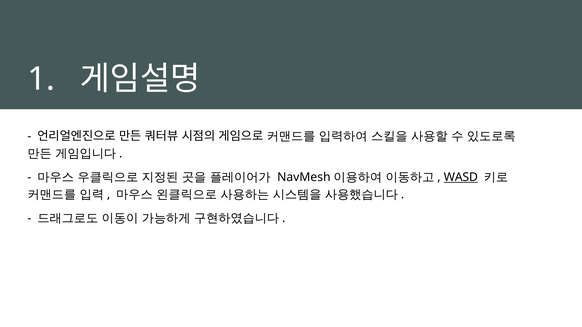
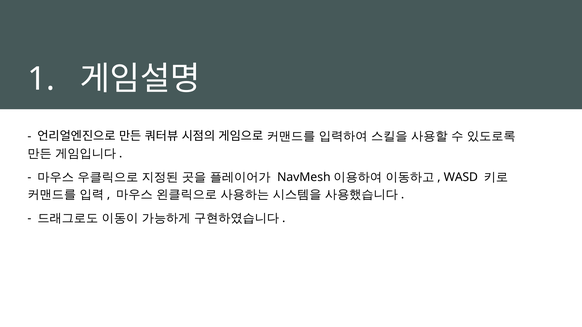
WASD underline: present -> none
